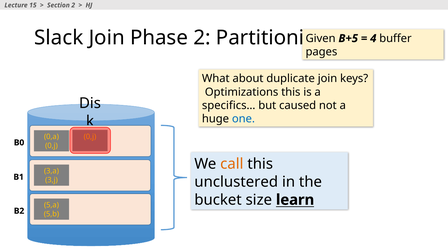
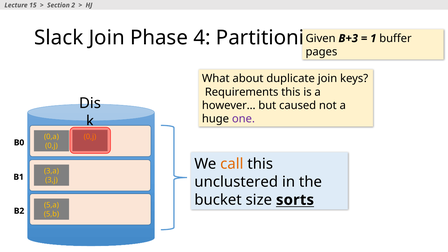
Phase 2: 2 -> 4
B+5: B+5 -> B+3
4: 4 -> 1
Optimizations: Optimizations -> Requirements
specifics…: specifics… -> however…
one colour: blue -> purple
learn: learn -> sorts
